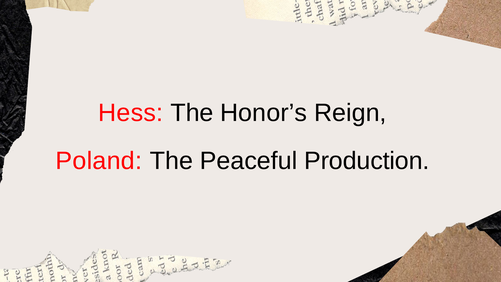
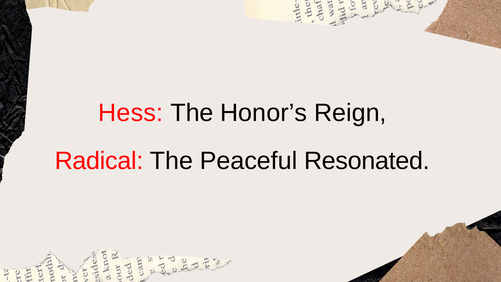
Poland: Poland -> Radical
Production: Production -> Resonated
